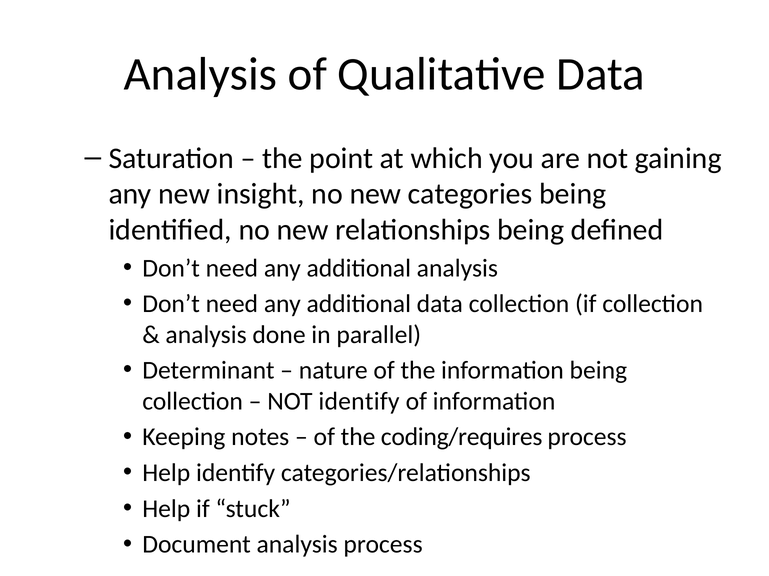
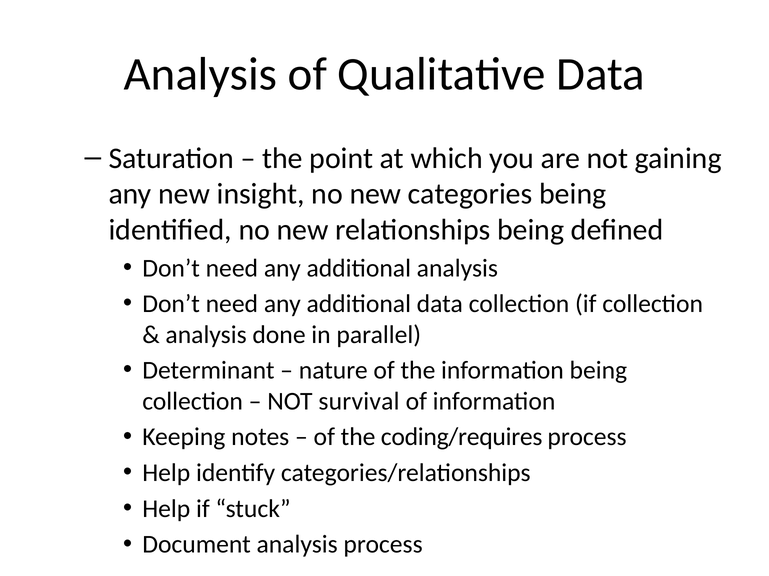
NOT identify: identify -> survival
